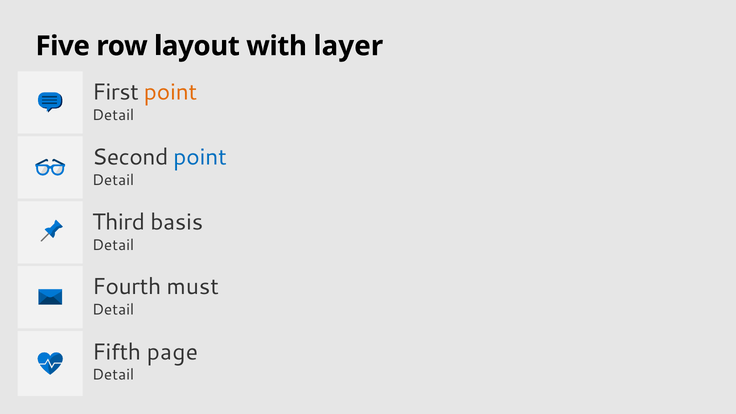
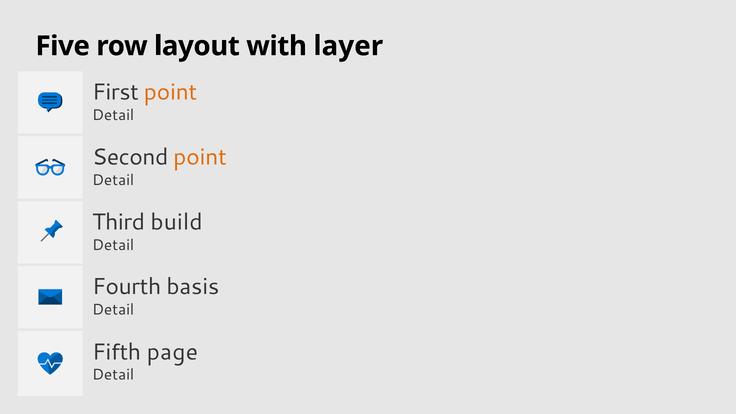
point at (200, 157) colour: blue -> orange
basis: basis -> build
must: must -> basis
